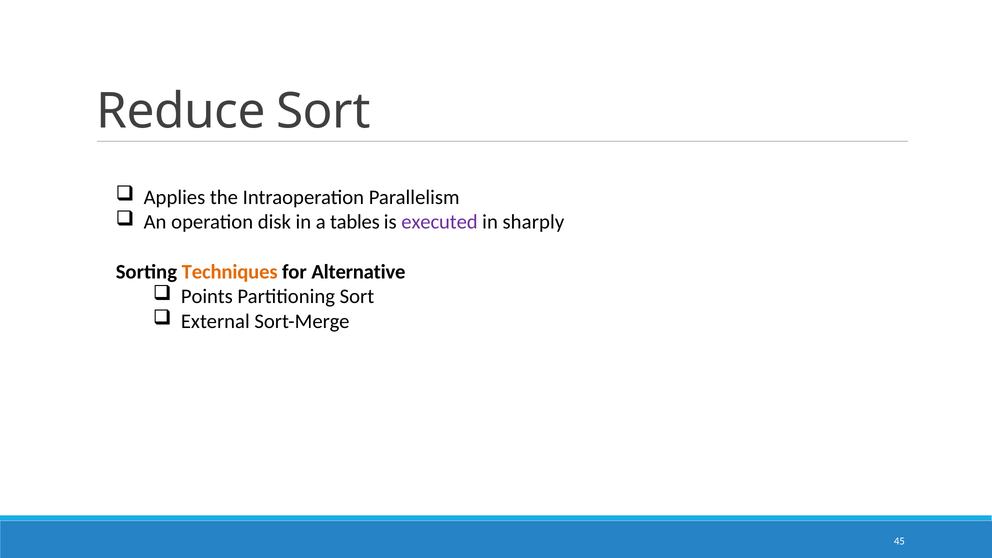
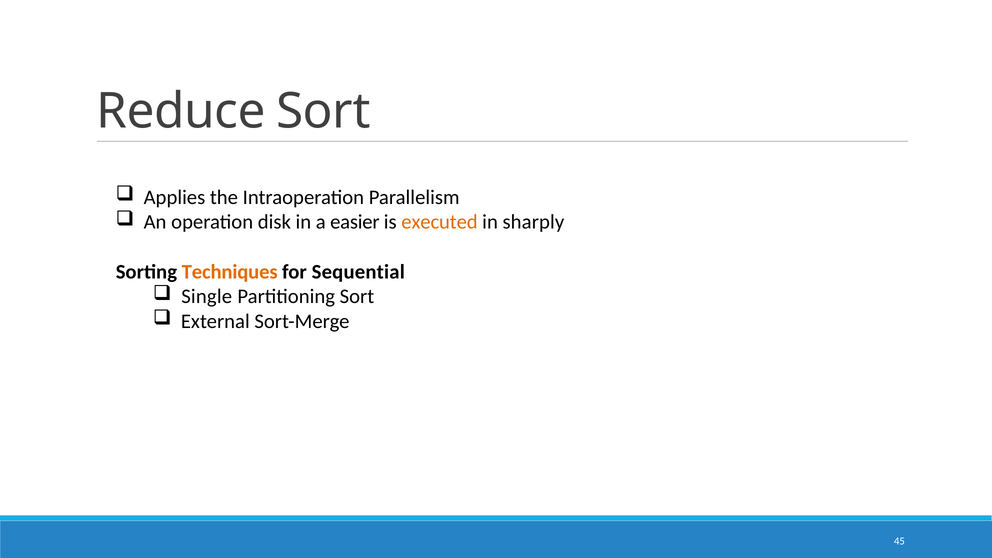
tables: tables -> easier
executed colour: purple -> orange
Alternative: Alternative -> Sequential
Points: Points -> Single
